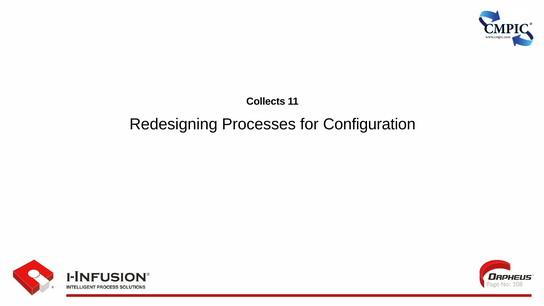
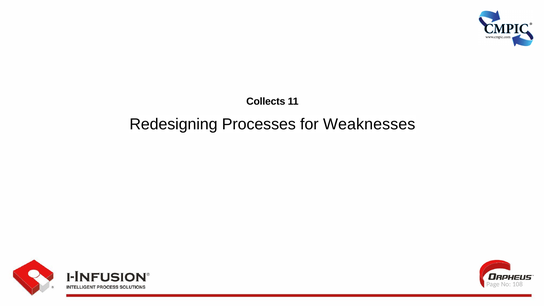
Configuration: Configuration -> Weaknesses
